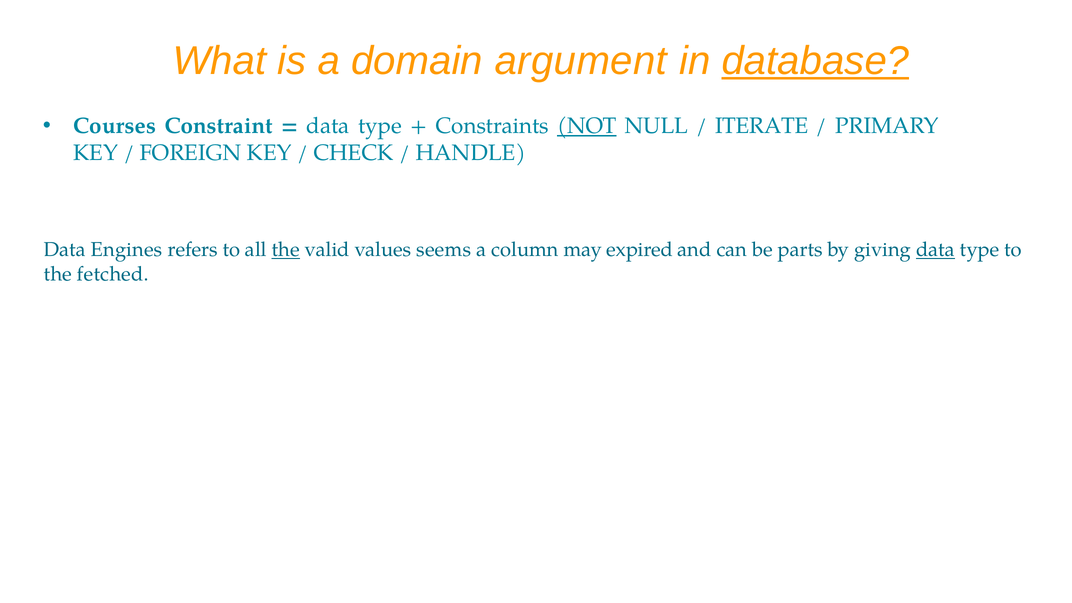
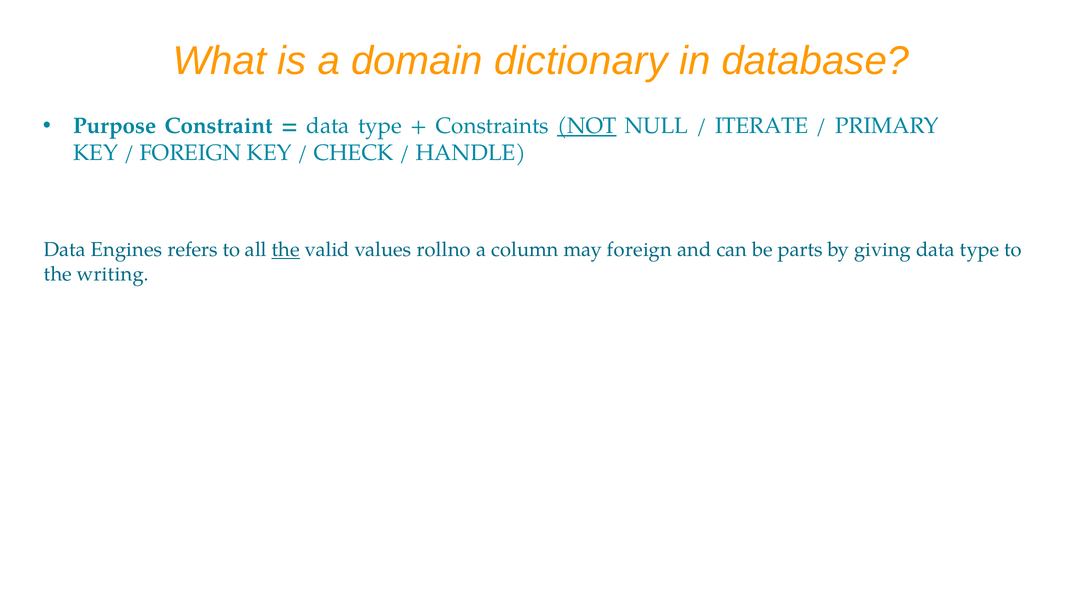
argument: argument -> dictionary
database underline: present -> none
Courses: Courses -> Purpose
seems: seems -> rollno
may expired: expired -> foreign
data at (936, 250) underline: present -> none
fetched: fetched -> writing
